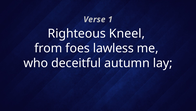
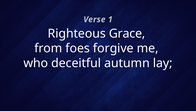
Kneel: Kneel -> Grace
lawless: lawless -> forgive
